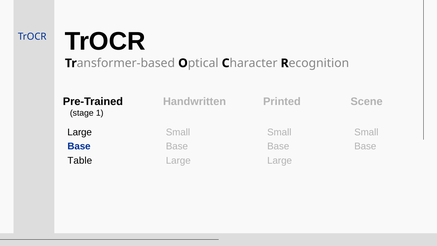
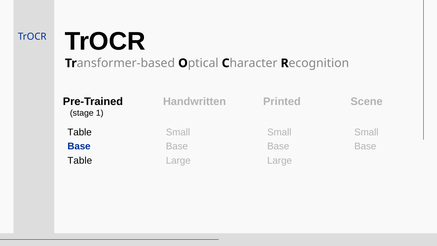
Large at (80, 132): Large -> Table
